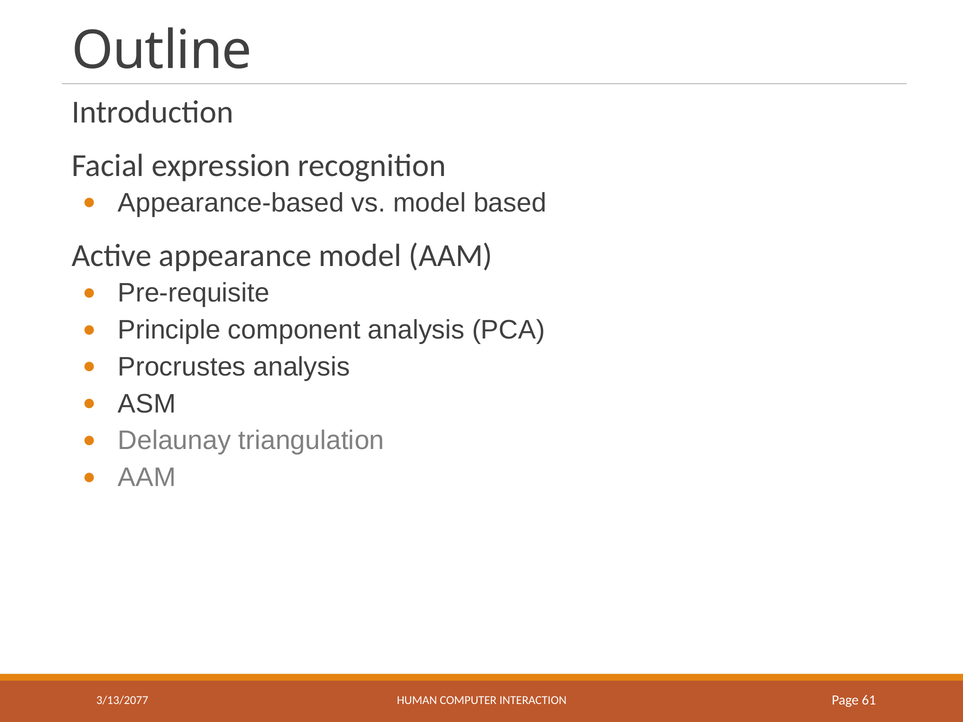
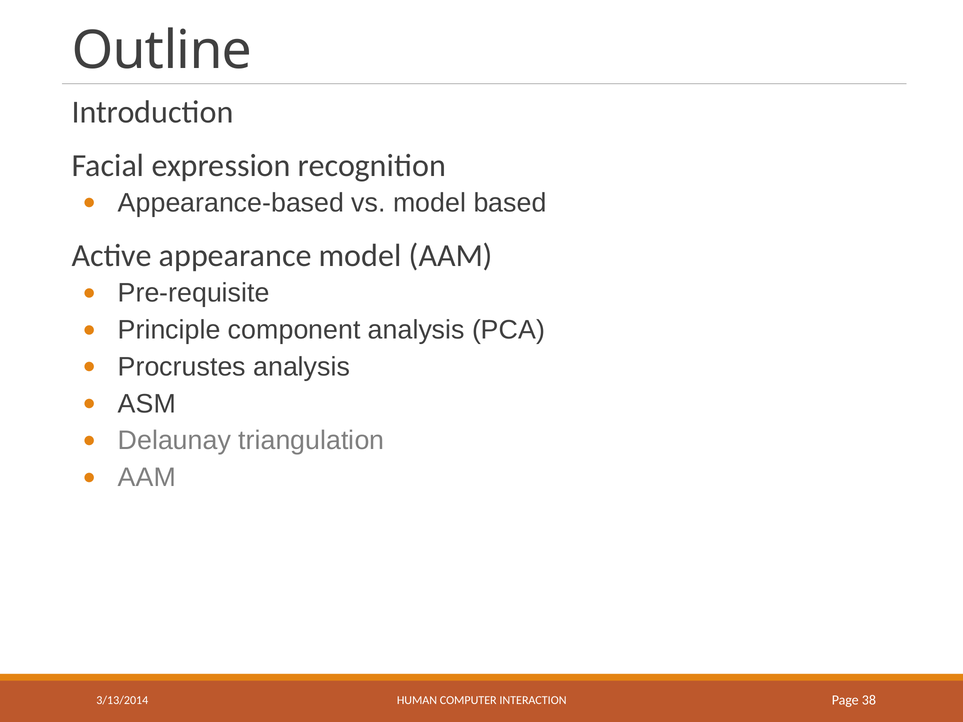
61: 61 -> 38
3/13/2077: 3/13/2077 -> 3/13/2014
